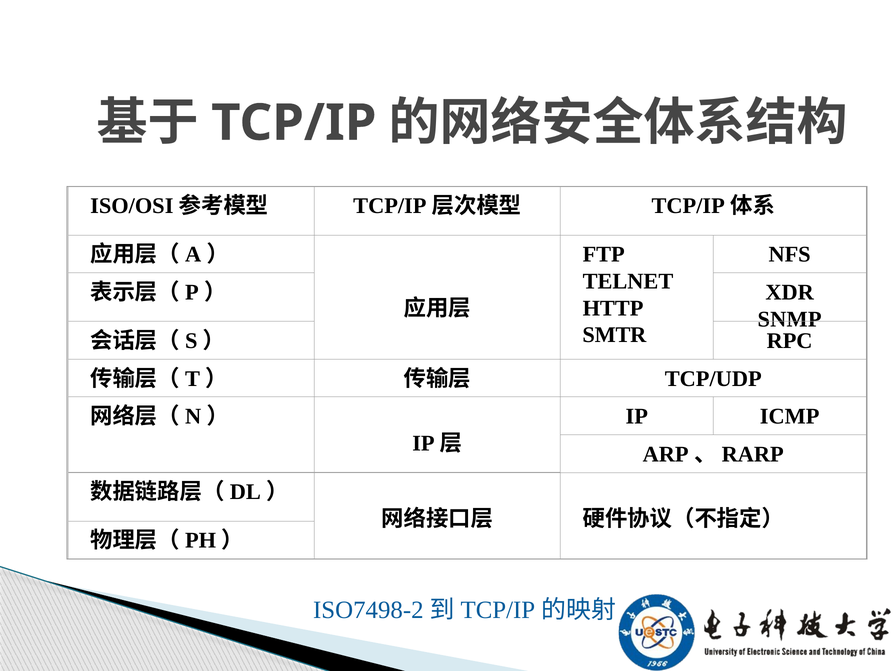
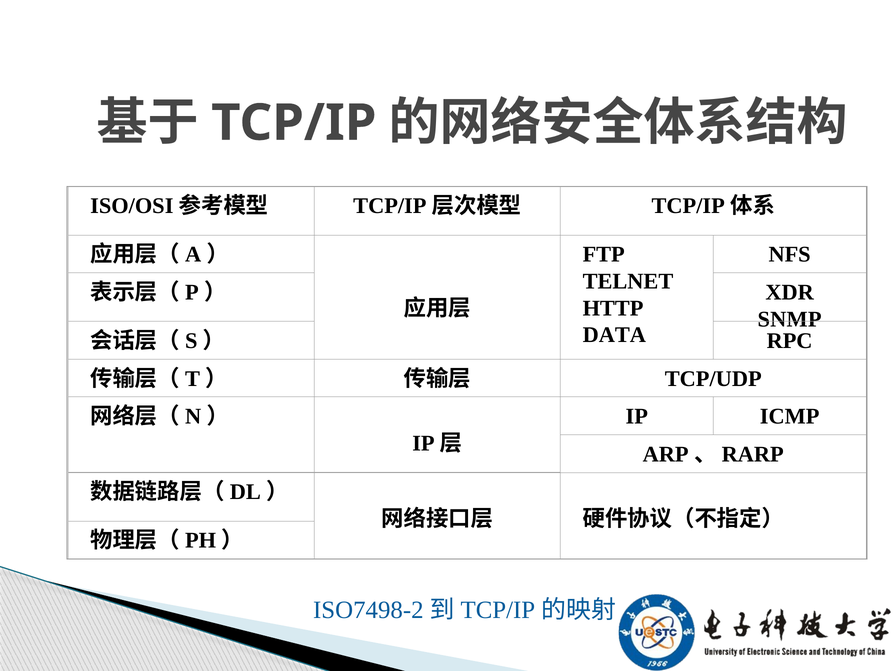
SMTR: SMTR -> DATA
